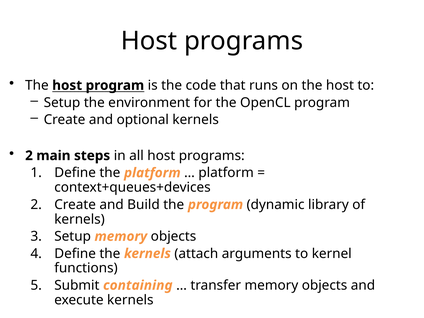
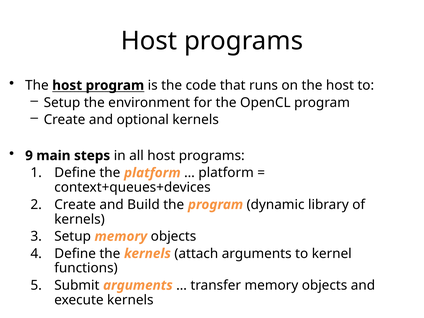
2 at (29, 156): 2 -> 9
Submit containing: containing -> arguments
